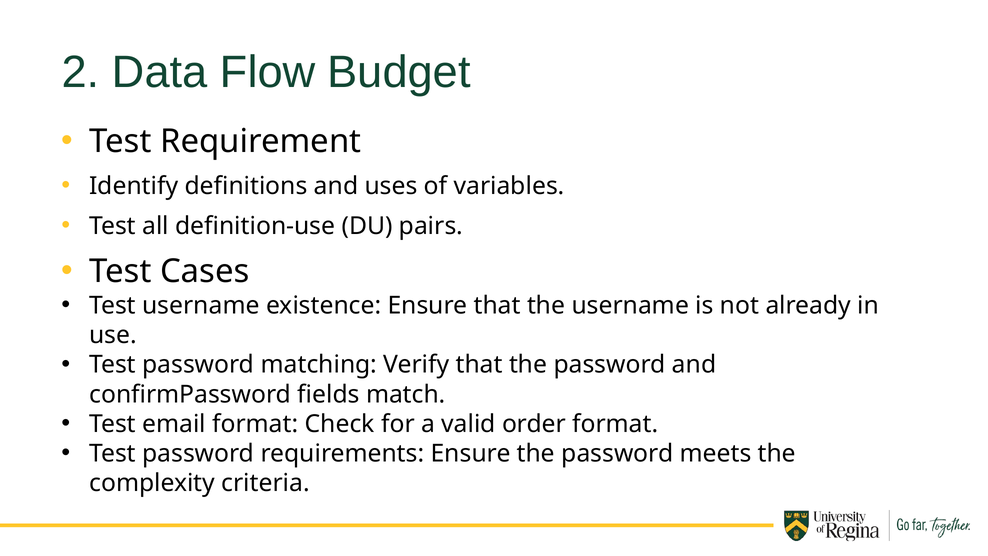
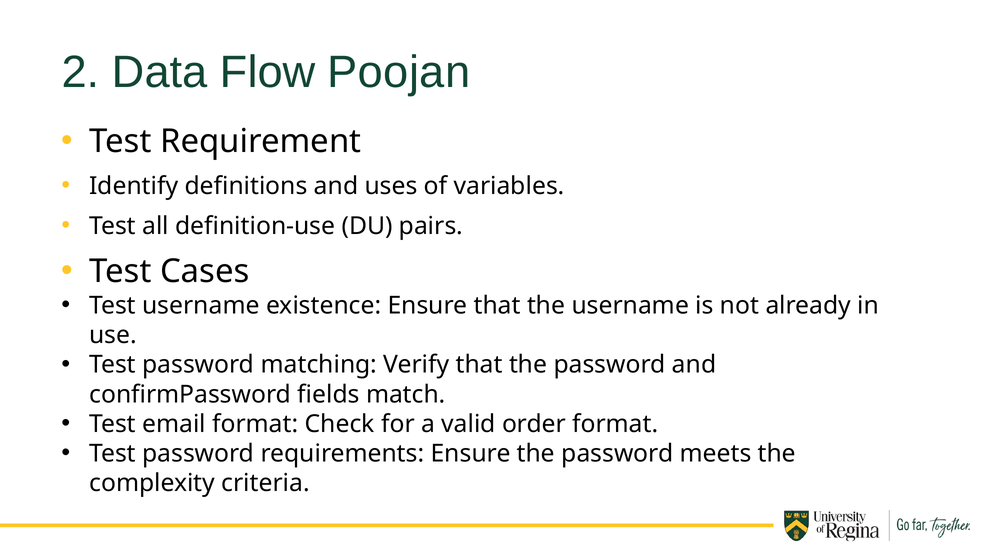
Budget: Budget -> Poojan
